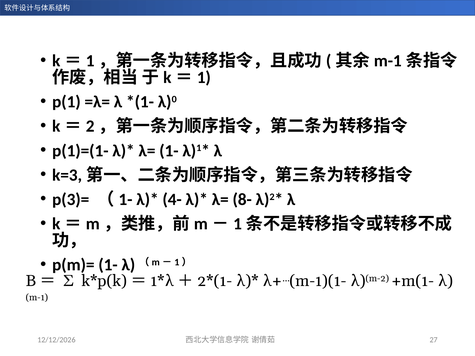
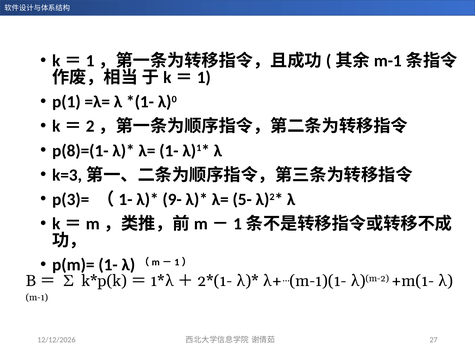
p(1)=(1-: p(1)=(1- -> p(8)=(1-
4-: 4- -> 9-
8-: 8- -> 5-
